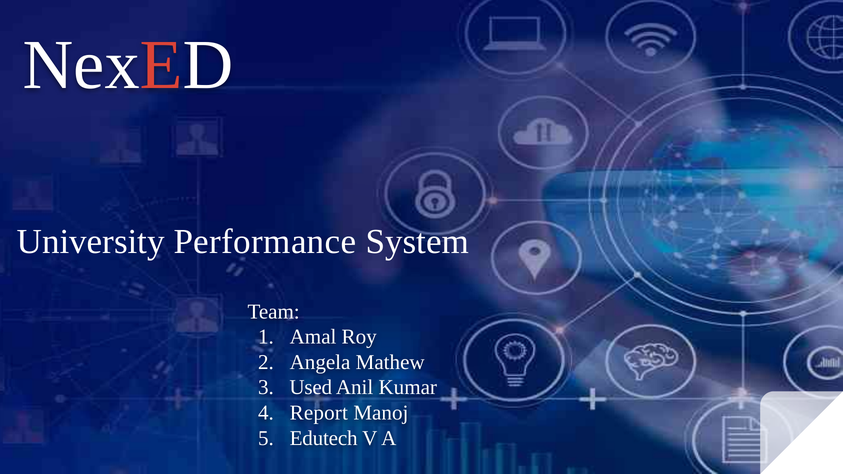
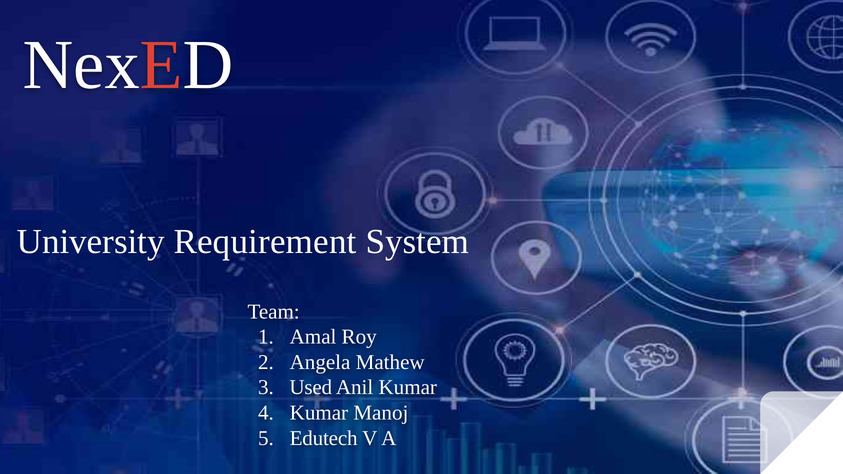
Performance: Performance -> Requirement
Report at (319, 413): Report -> Kumar
